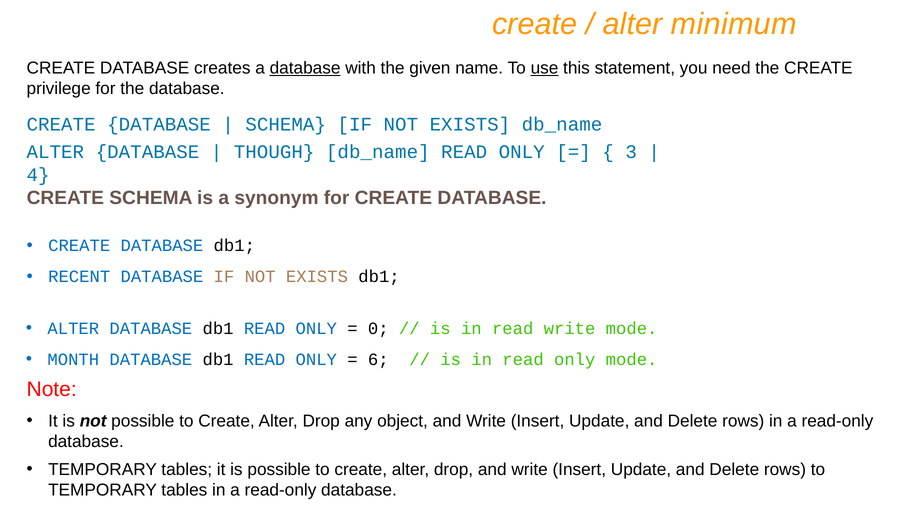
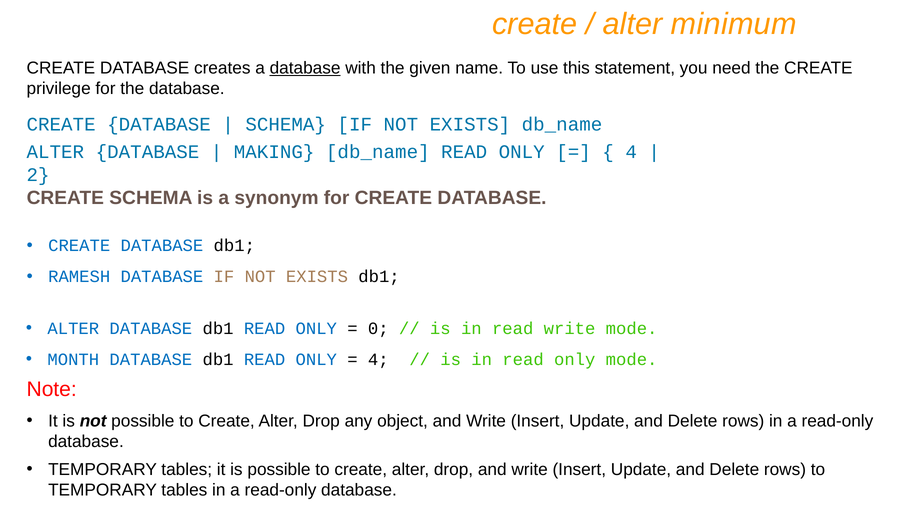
use underline: present -> none
THOUGH: THOUGH -> MAKING
3 at (631, 152): 3 -> 4
4: 4 -> 2
RECENT: RECENT -> RAMESH
6 at (378, 359): 6 -> 4
